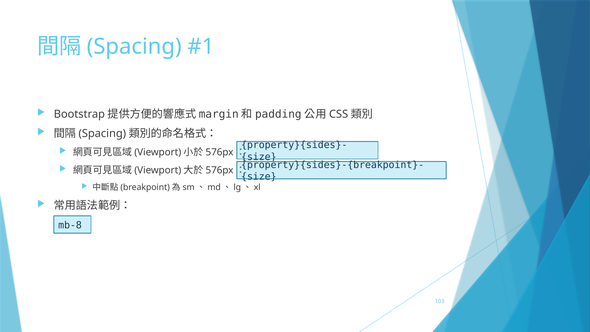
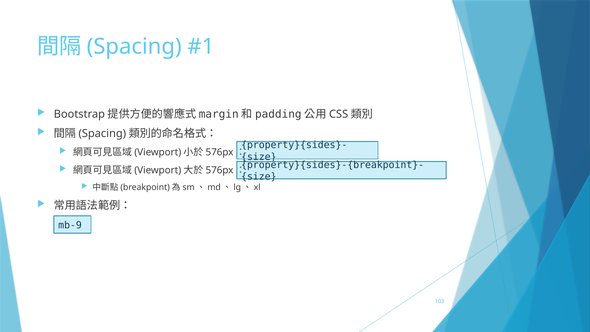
mb-8: mb-8 -> mb-9
